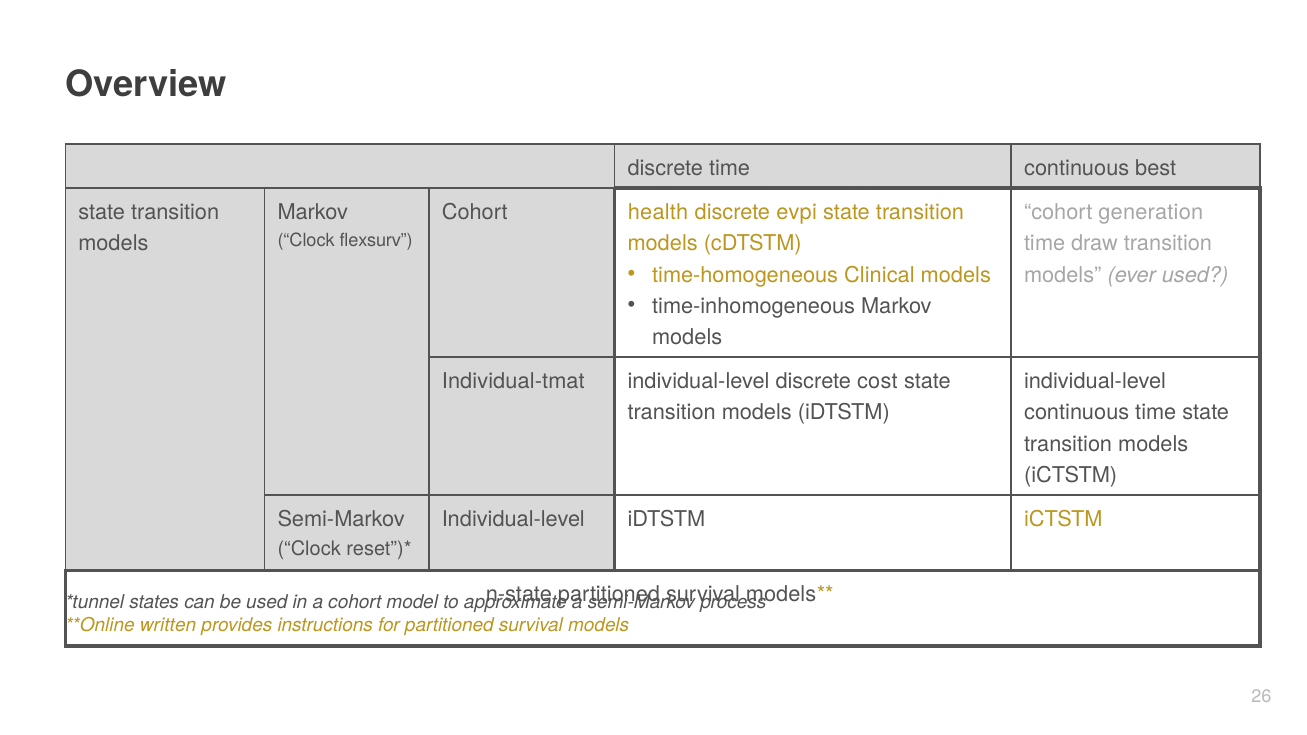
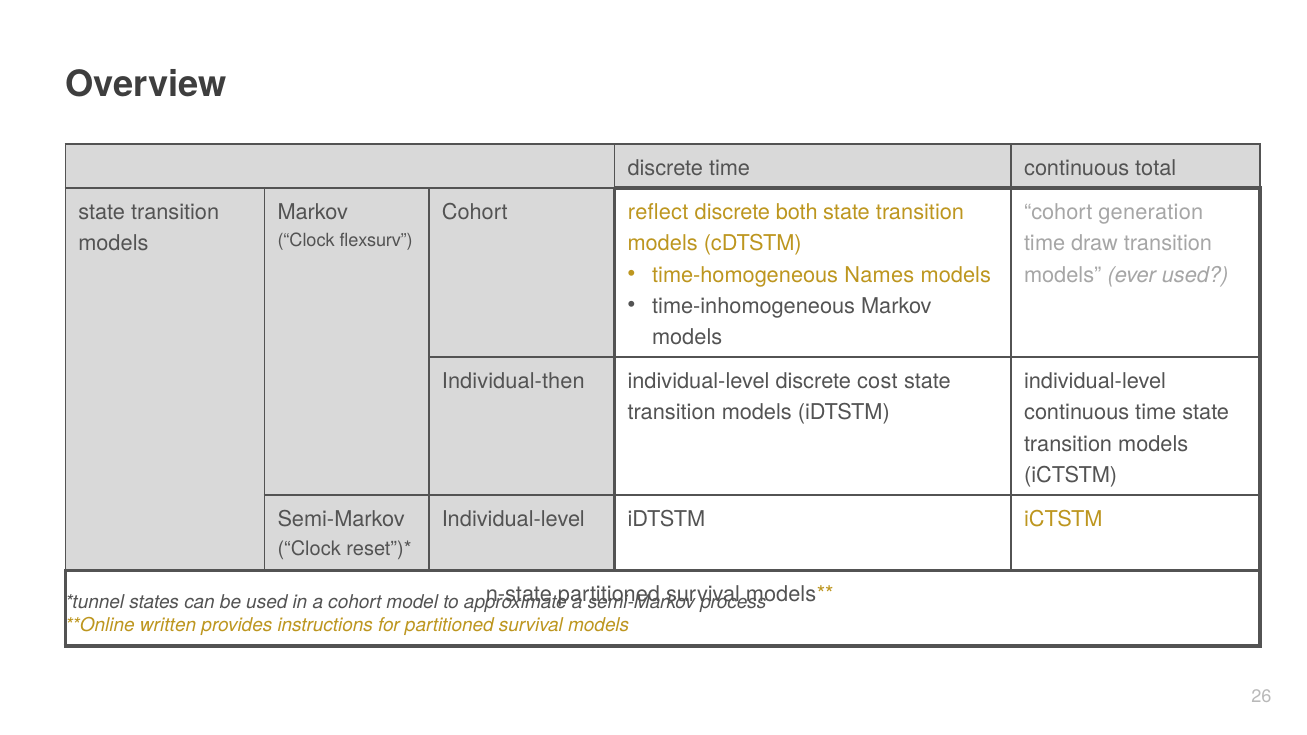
best: best -> total
health: health -> reflect
evpi: evpi -> both
Clinical: Clinical -> Names
Individual-tmat: Individual-tmat -> Individual-then
